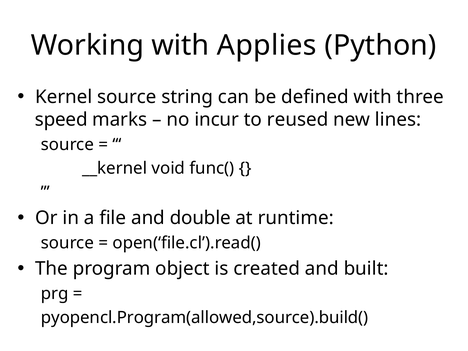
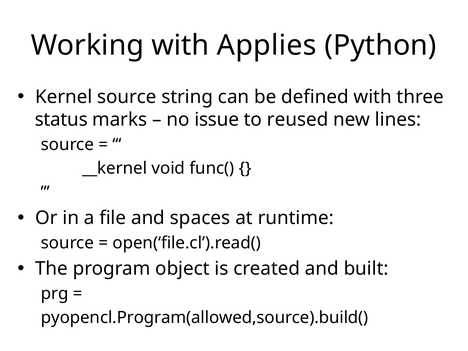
speed: speed -> status
incur: incur -> issue
double: double -> spaces
